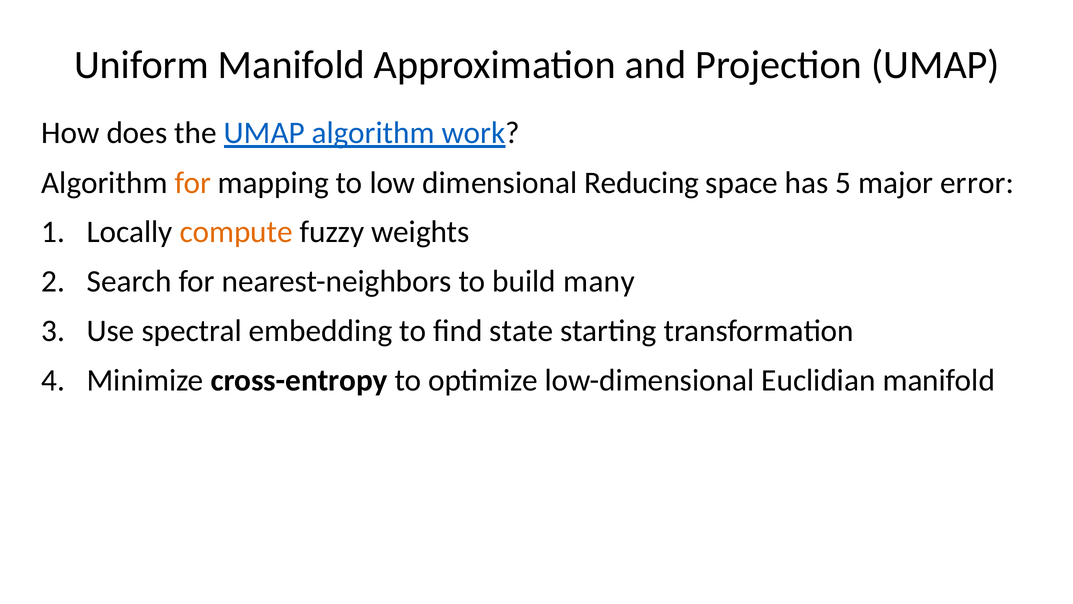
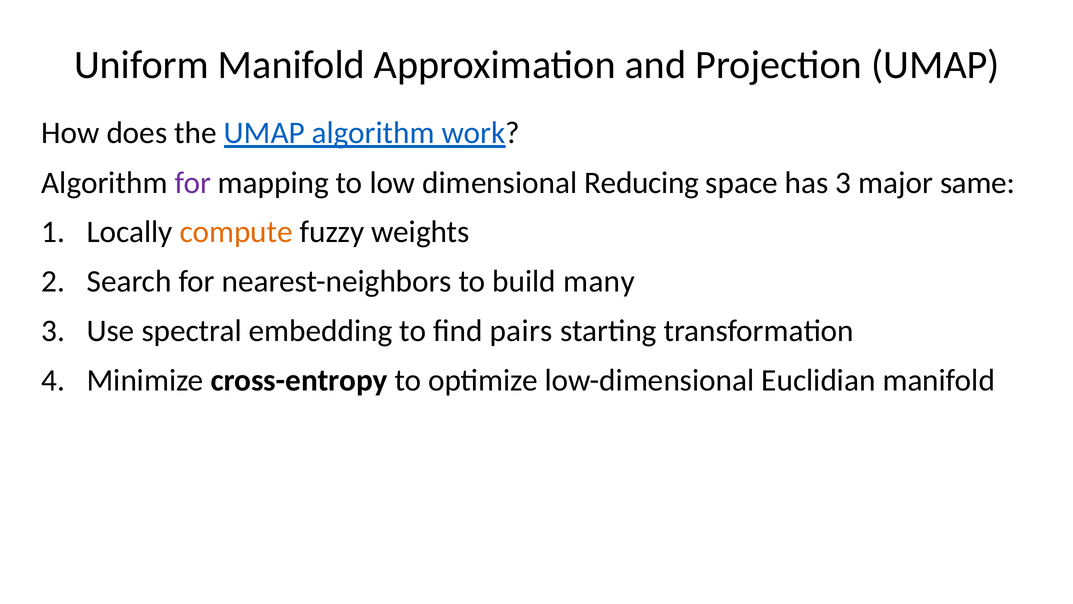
for at (193, 183) colour: orange -> purple
has 5: 5 -> 3
error: error -> same
state: state -> pairs
